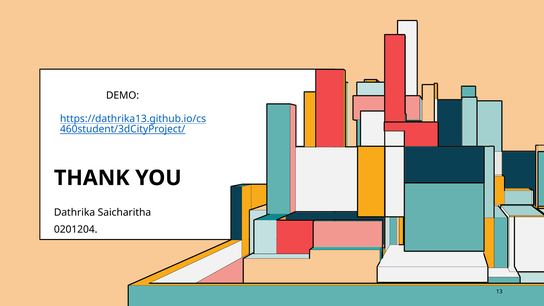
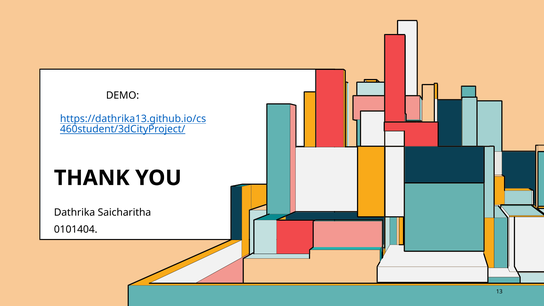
0201204: 0201204 -> 0101404
